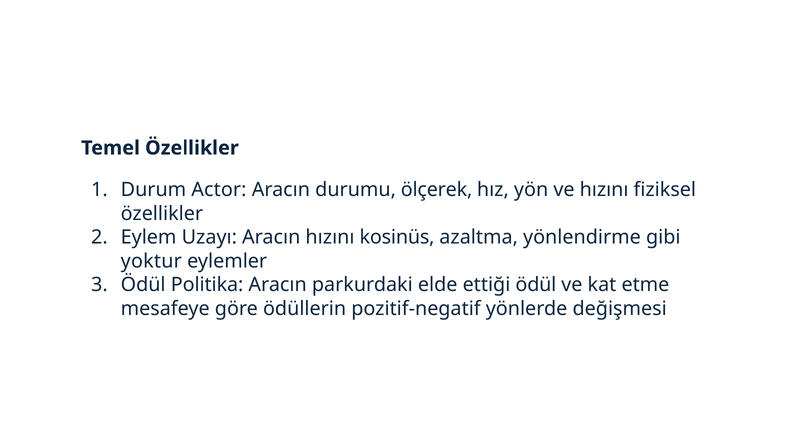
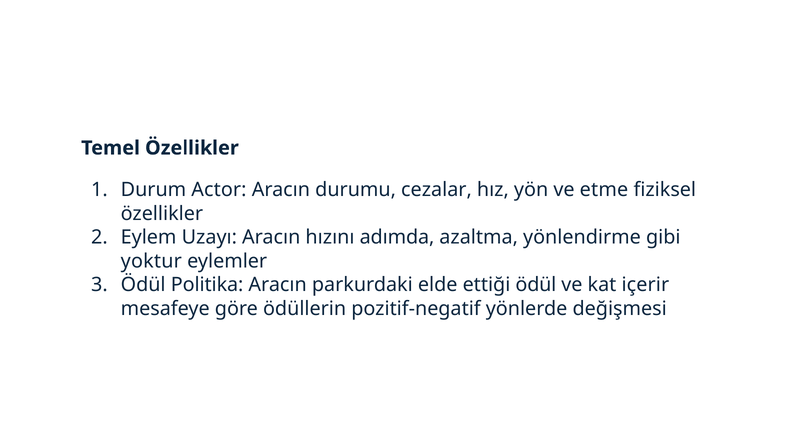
ölçerek: ölçerek -> cezalar
ve hızını: hızını -> etme
kosinüs: kosinüs -> adımda
etme: etme -> içerir
